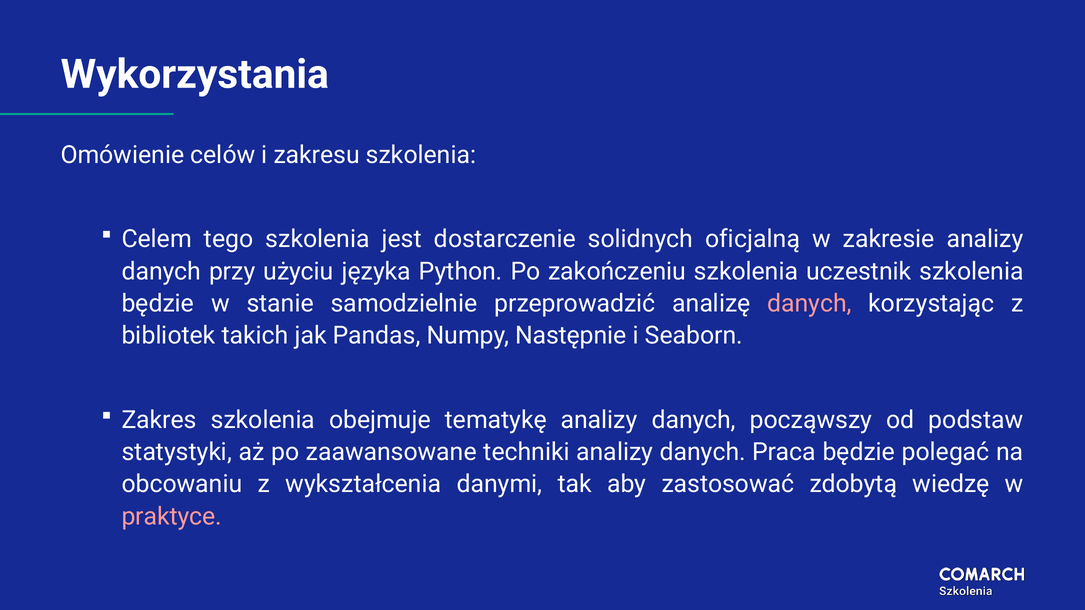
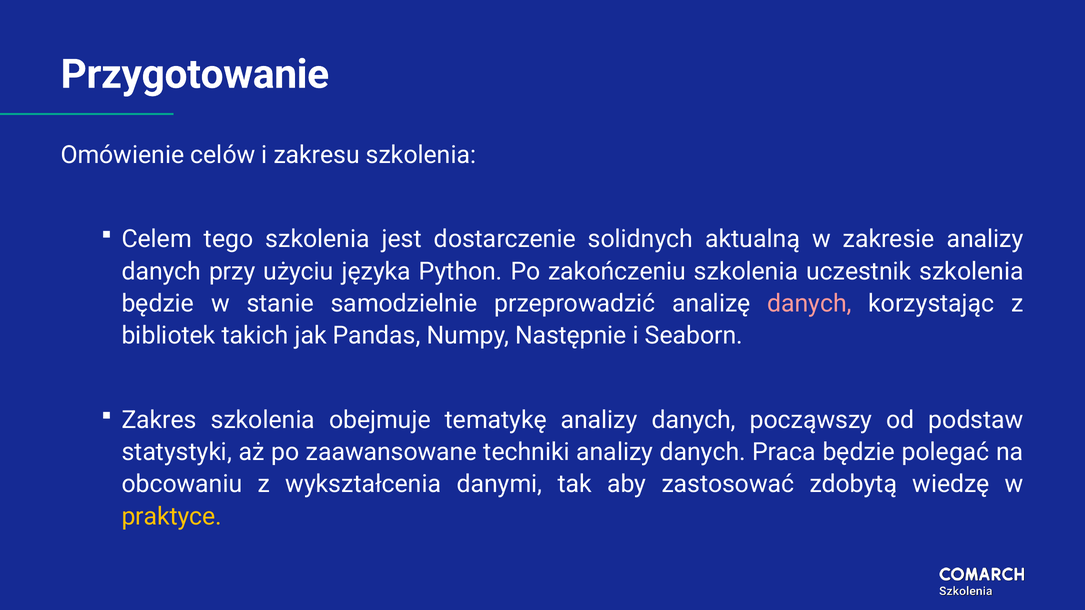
Wykorzystania: Wykorzystania -> Przygotowanie
oficjalną: oficjalną -> aktualną
praktyce colour: pink -> yellow
